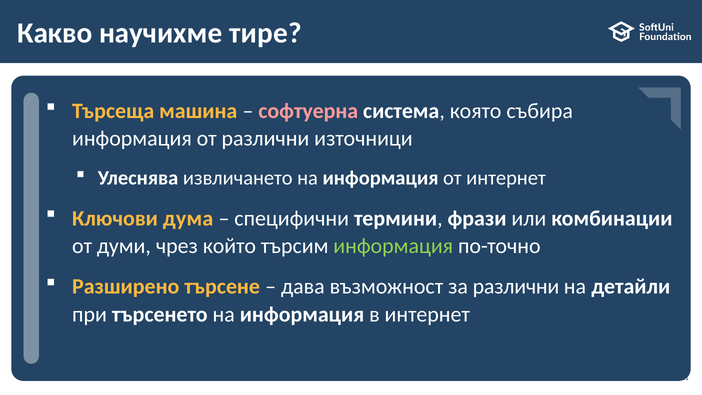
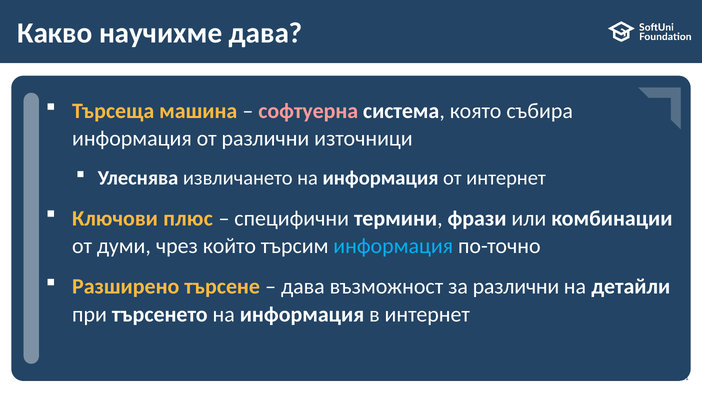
научихме тире: тире -> дава
дума: дума -> плюс
информация at (393, 246) colour: light green -> light blue
